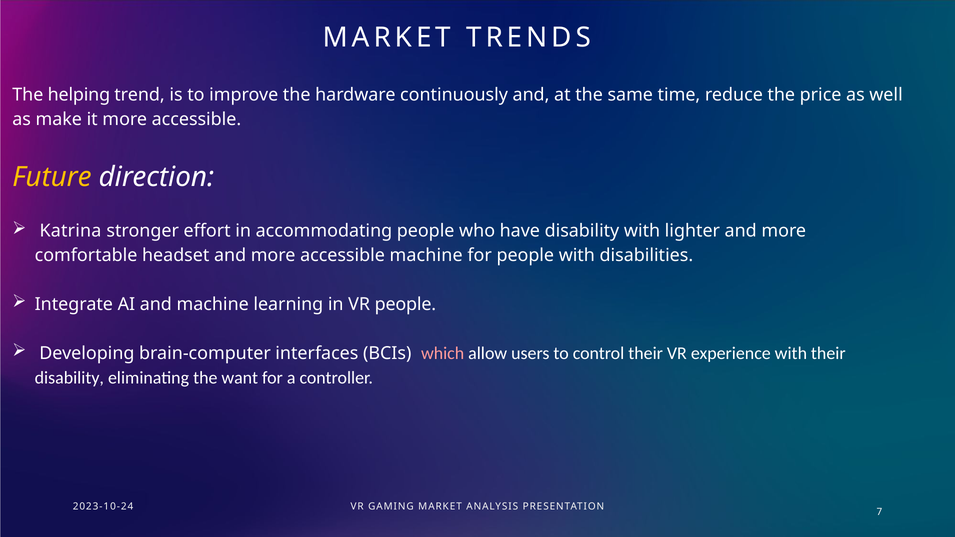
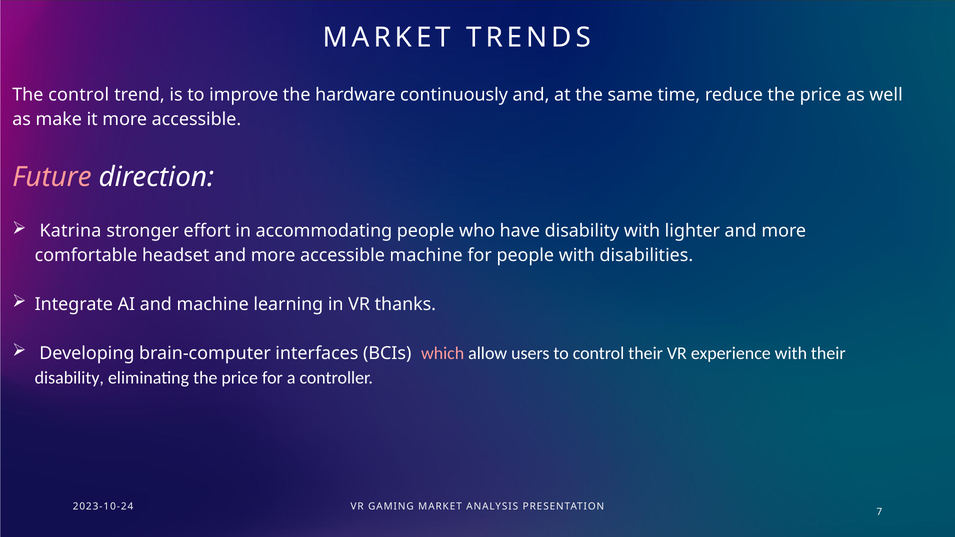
The helping: helping -> control
Future colour: yellow -> pink
VR people: people -> thanks
eliminating the want: want -> price
